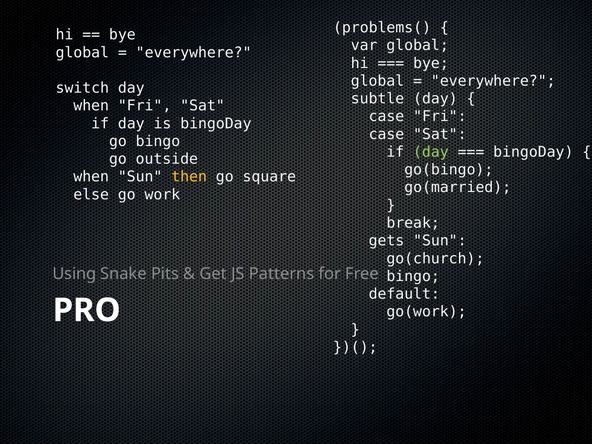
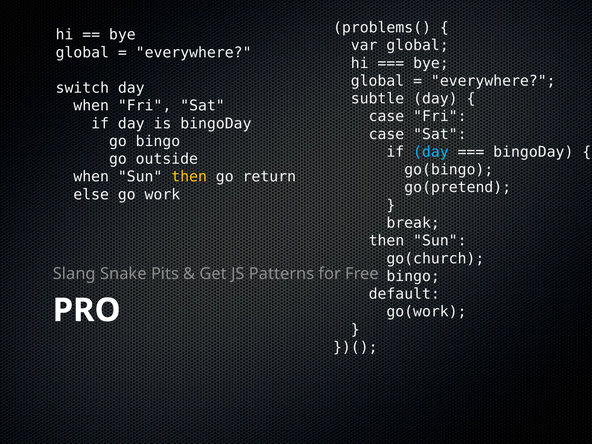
day at (431, 152) colour: light green -> light blue
square: square -> return
go(married: go(married -> go(pretend
gets at (386, 241): gets -> then
Using: Using -> Slang
